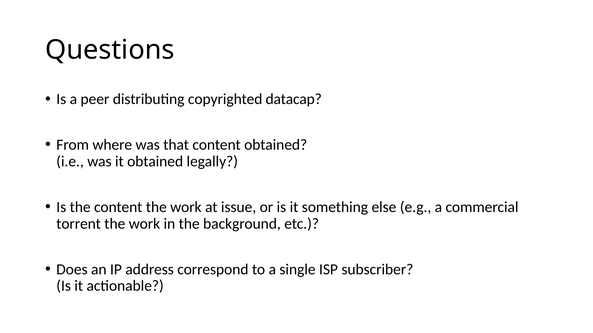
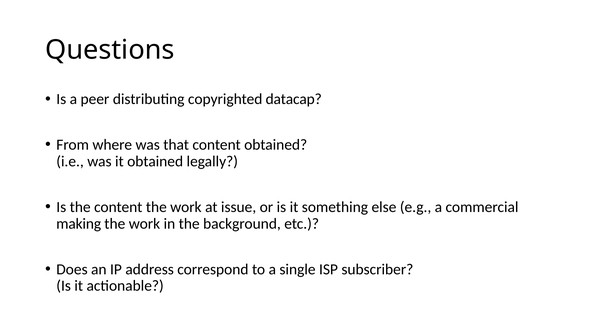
torrent: torrent -> making
